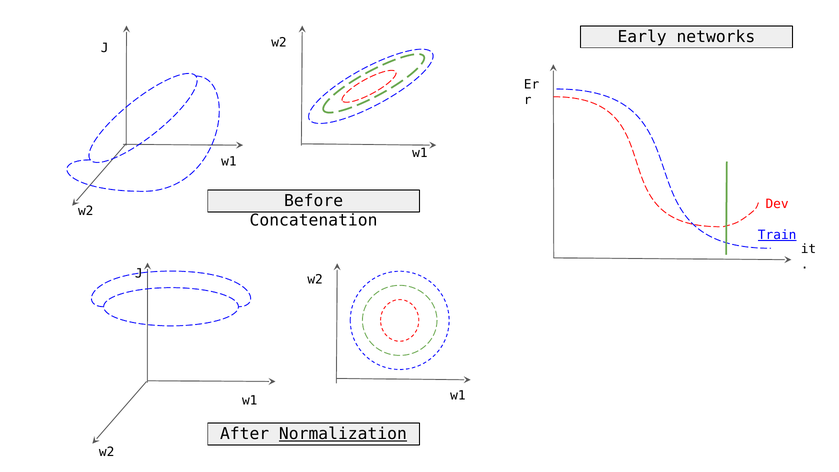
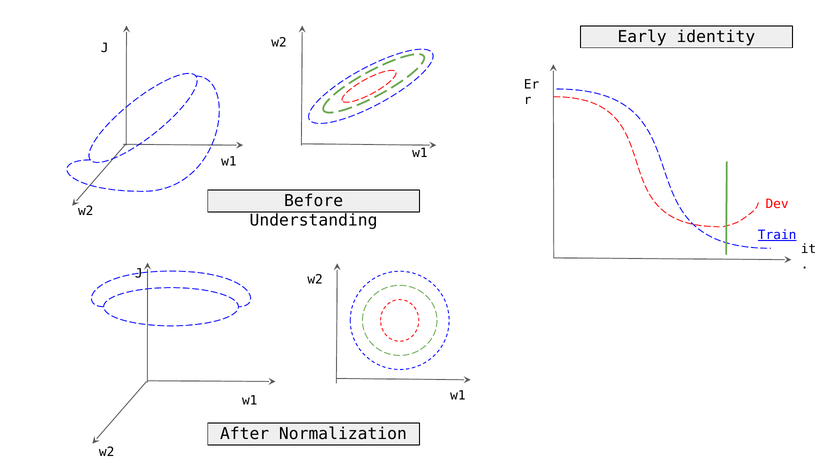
networks: networks -> identity
Concatenation: Concatenation -> Understanding
Normalization underline: present -> none
